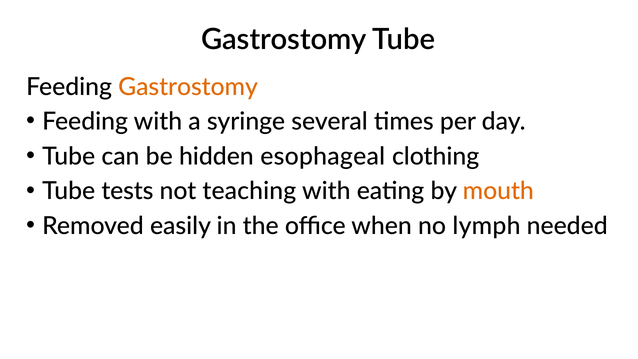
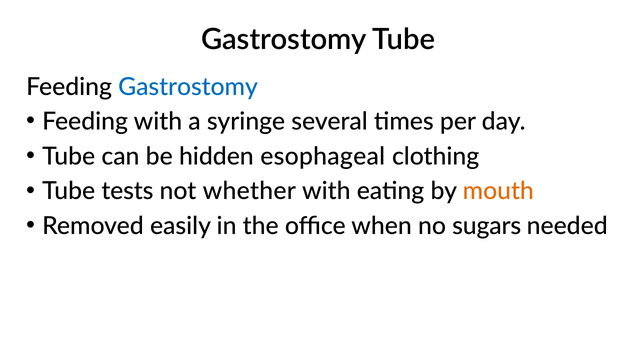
Gastrostomy at (188, 87) colour: orange -> blue
teaching: teaching -> whether
lymph: lymph -> sugars
